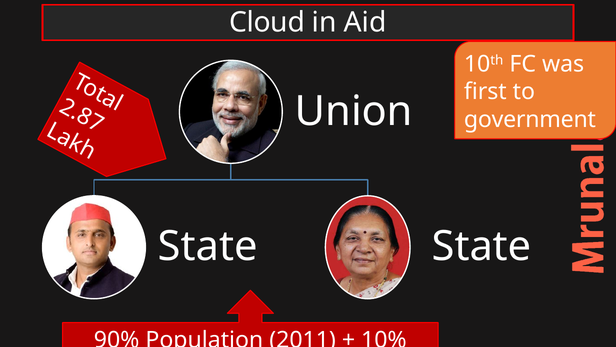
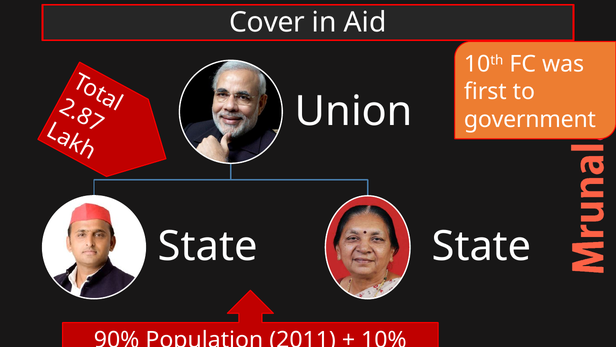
Cloud: Cloud -> Cover
